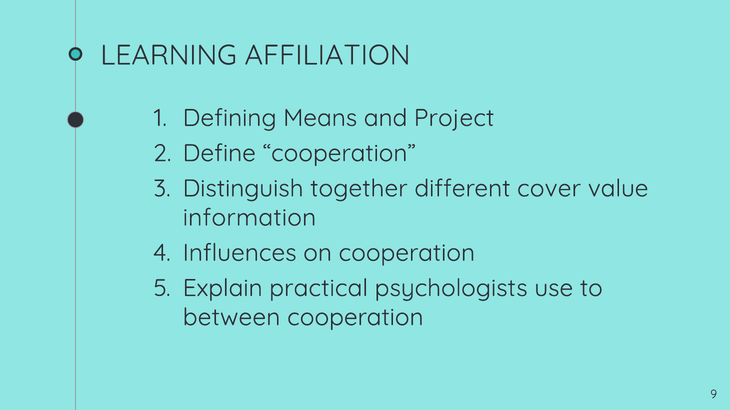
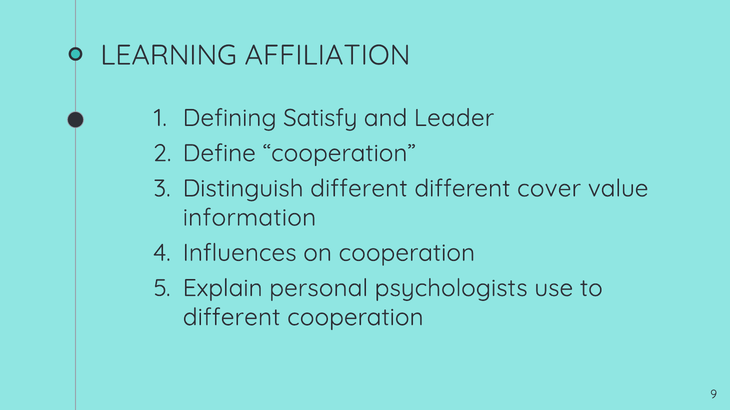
Means: Means -> Satisfy
Project: Project -> Leader
Distinguish together: together -> different
practical: practical -> personal
between at (232, 318): between -> different
